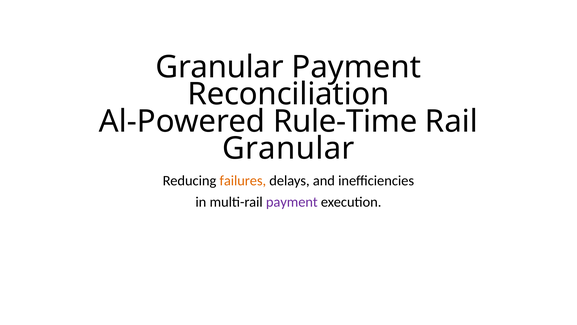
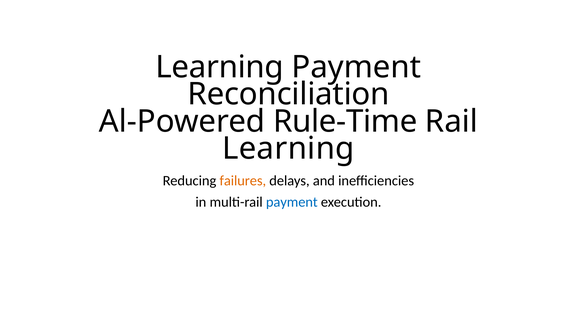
Granular at (220, 67): Granular -> Learning
Granular at (288, 148): Granular -> Learning
payment at (292, 202) colour: purple -> blue
